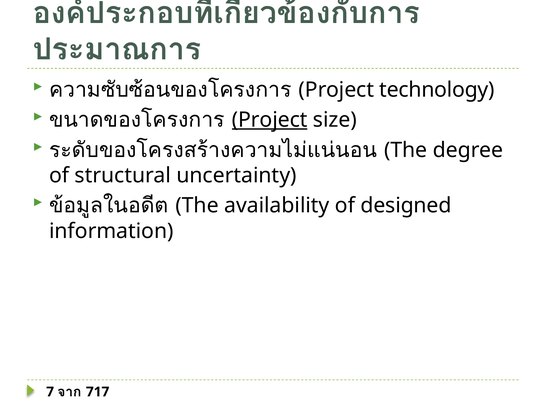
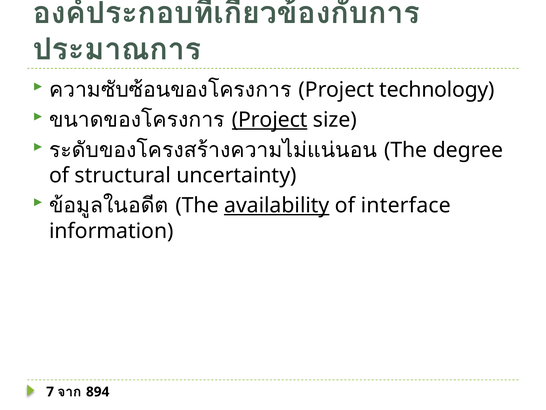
availability underline: none -> present
designed: designed -> interface
717: 717 -> 894
